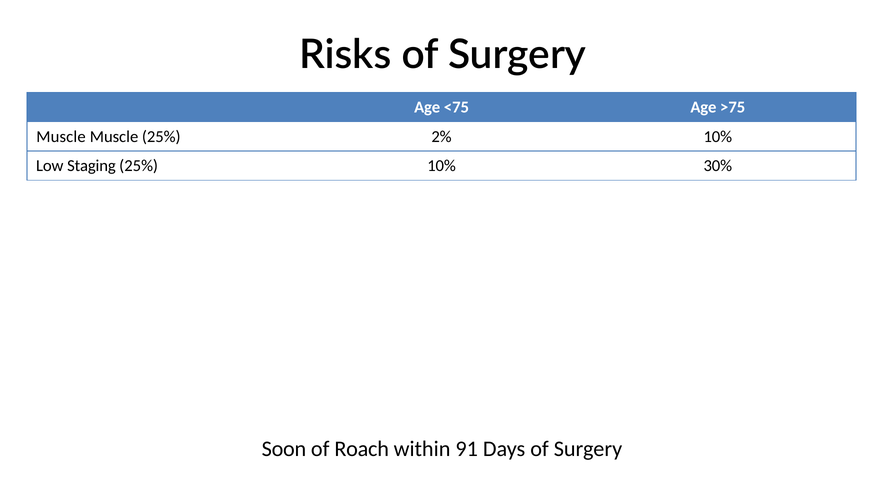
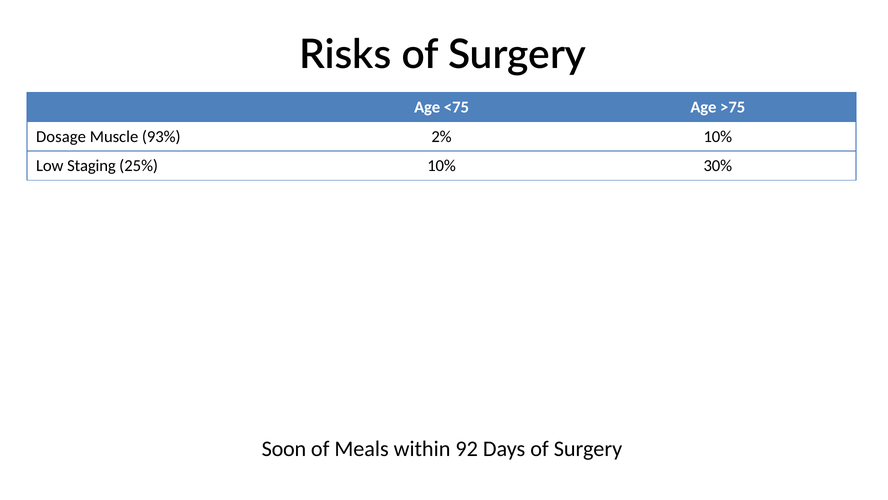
Muscle at (61, 136): Muscle -> Dosage
Muscle 25%: 25% -> 93%
Roach: Roach -> Meals
91: 91 -> 92
